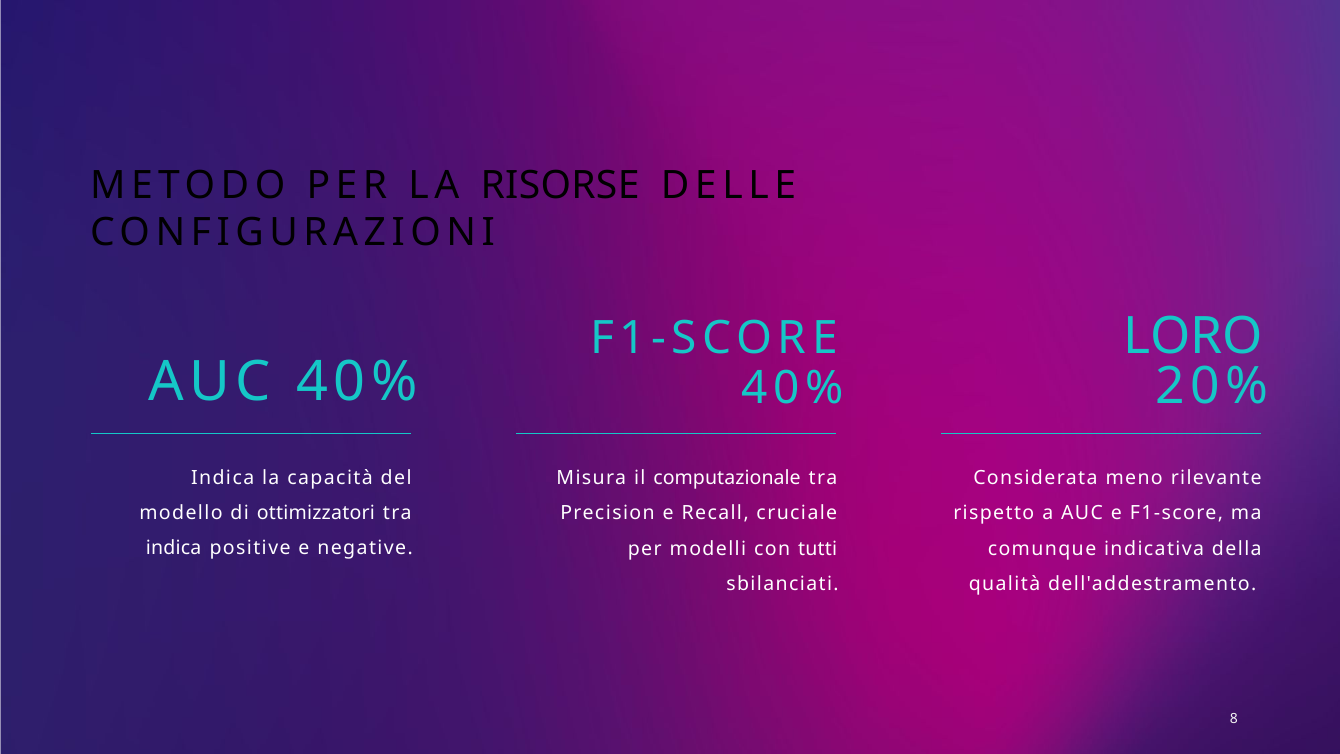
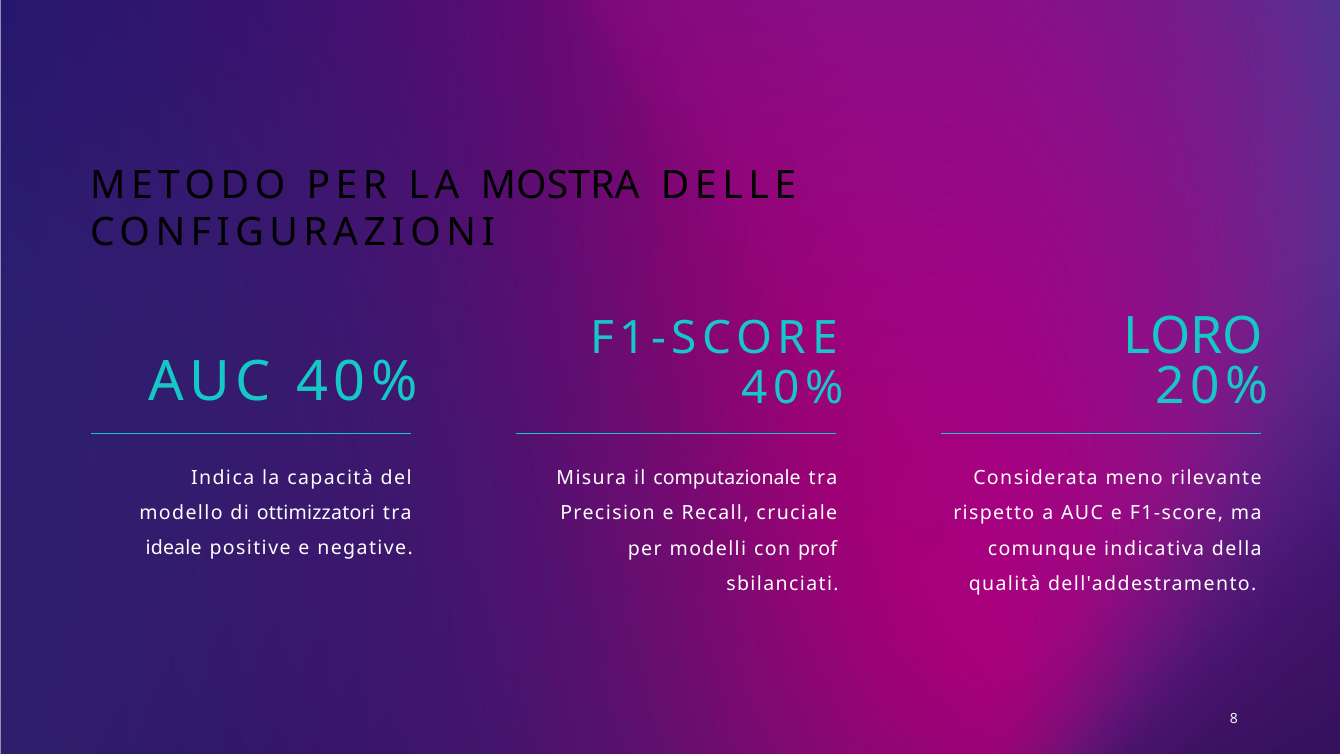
RISORSE: RISORSE -> MOSTRA
indica at (174, 548): indica -> ideale
tutti: tutti -> prof
